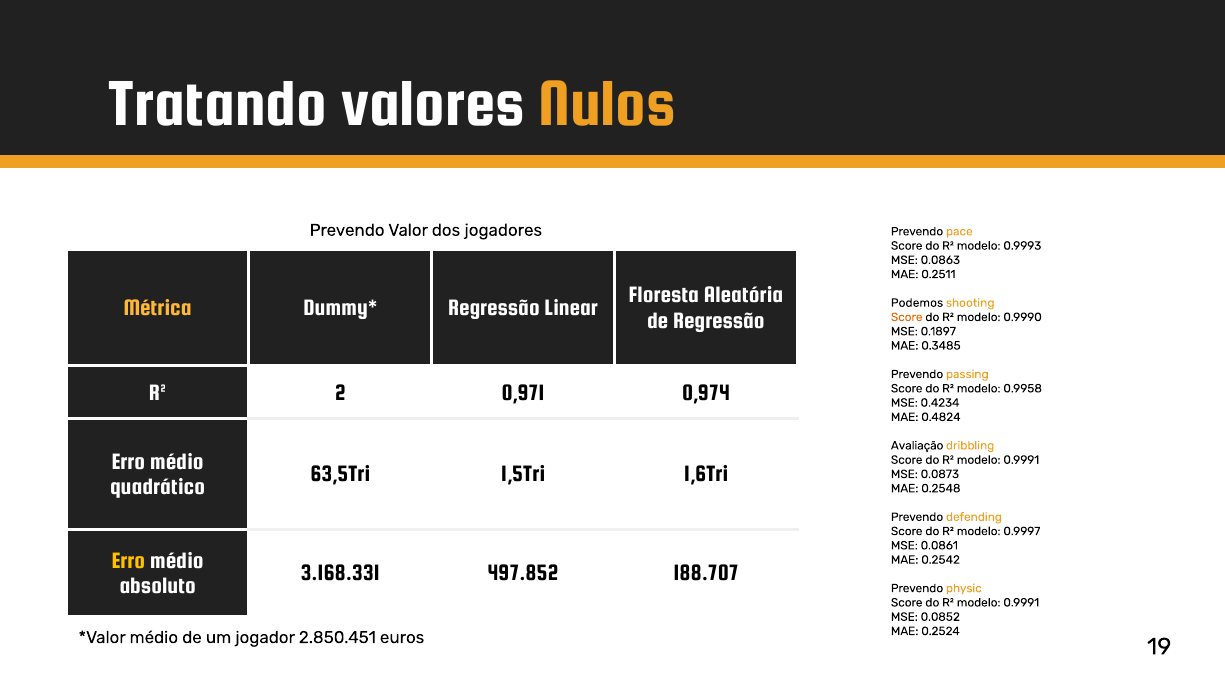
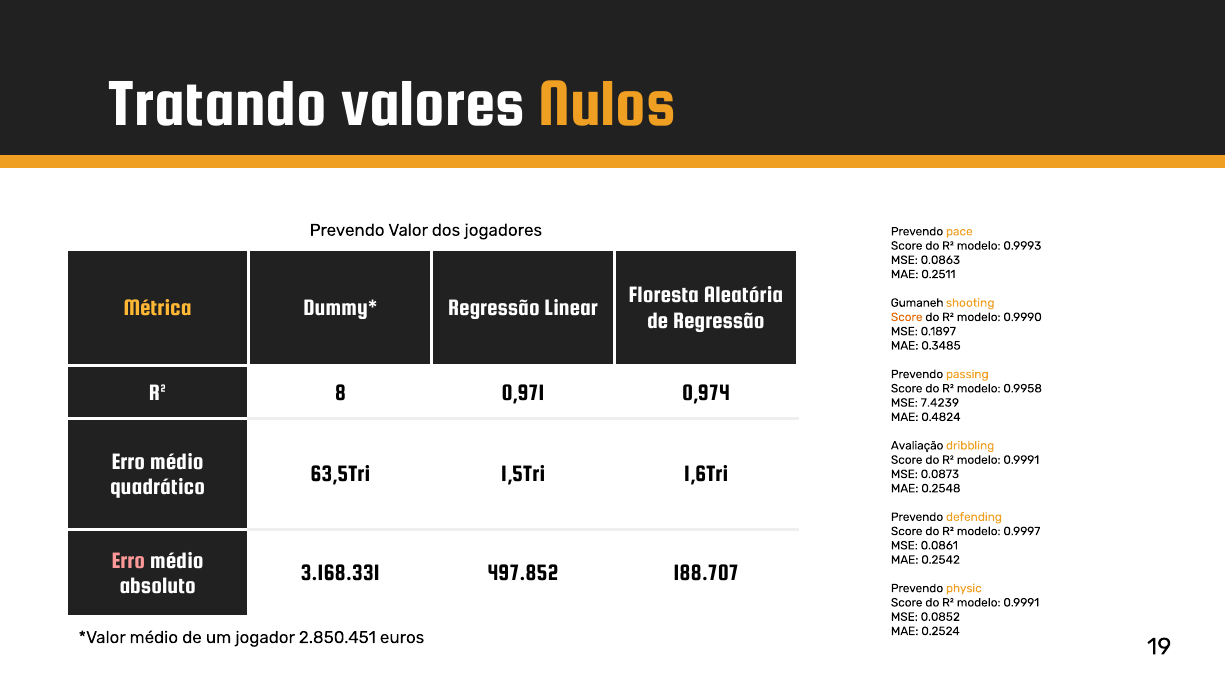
Podemos: Podemos -> Gumaneh
2: 2 -> 8
0.4234: 0.4234 -> 7.4239
Erro at (128, 560) colour: yellow -> pink
